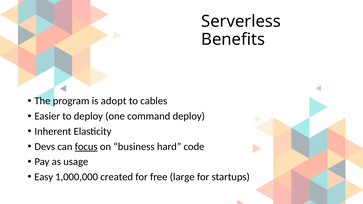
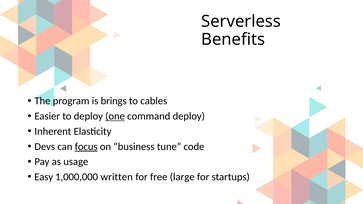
adopt: adopt -> brings
one underline: none -> present
hard: hard -> tune
created: created -> written
